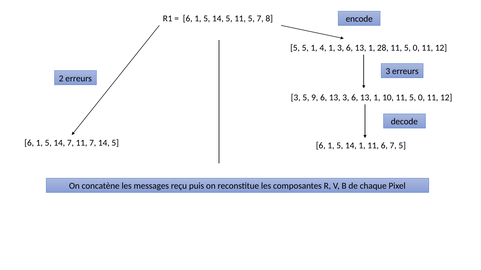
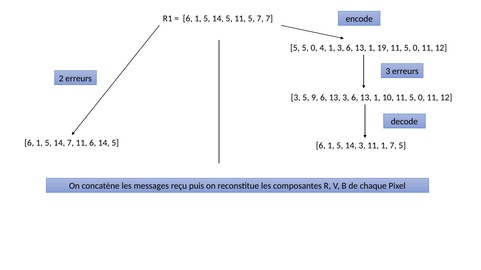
7 8: 8 -> 7
5 5 1: 1 -> 0
28: 28 -> 19
11 7: 7 -> 6
14 1: 1 -> 3
11 6: 6 -> 1
